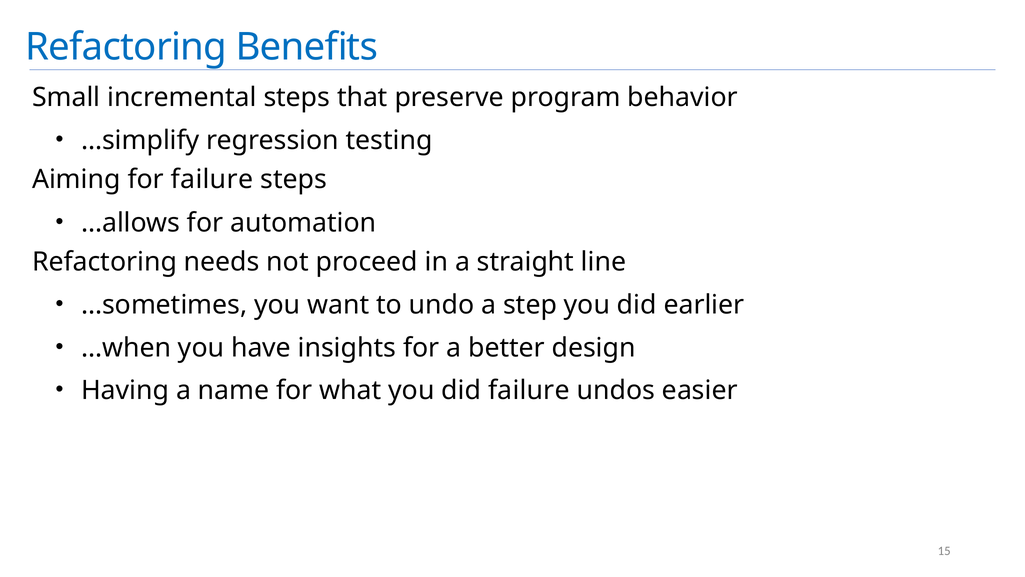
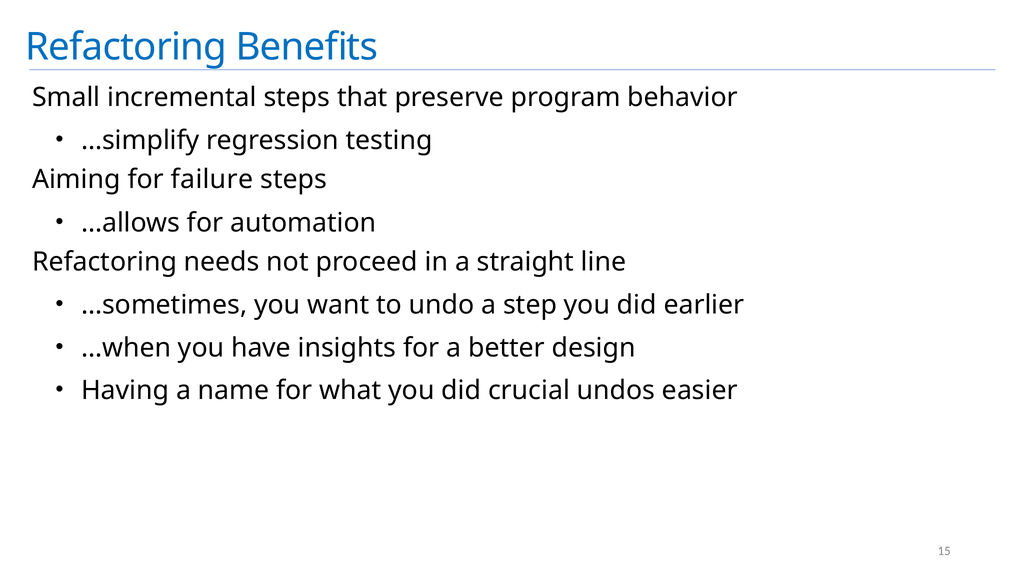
did failure: failure -> crucial
